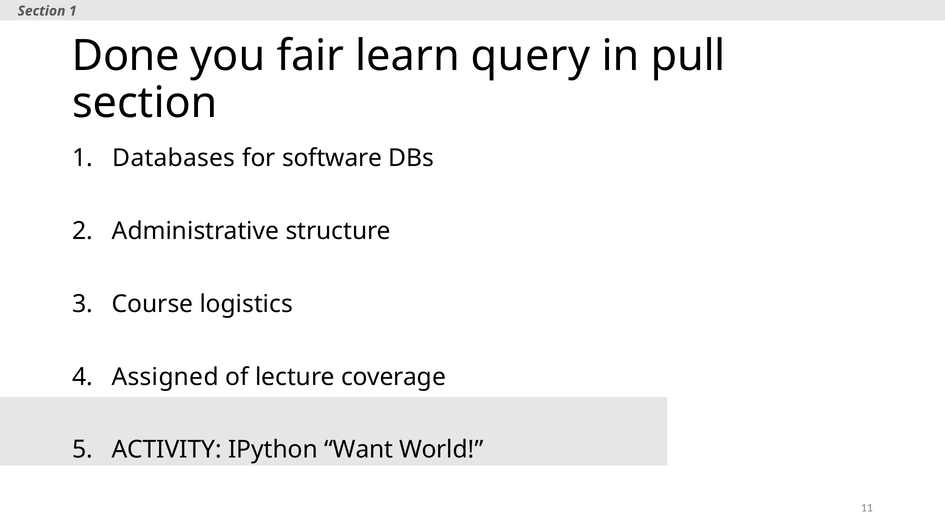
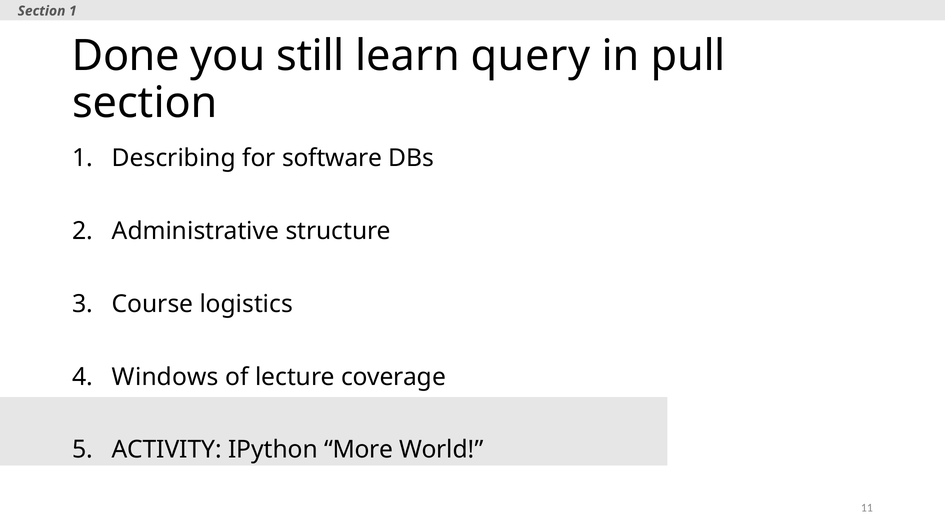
fair: fair -> still
Databases: Databases -> Describing
Assigned: Assigned -> Windows
Want: Want -> More
